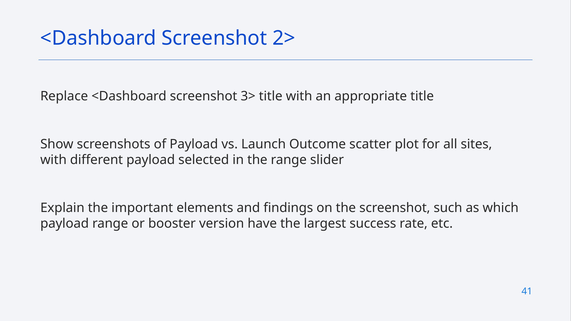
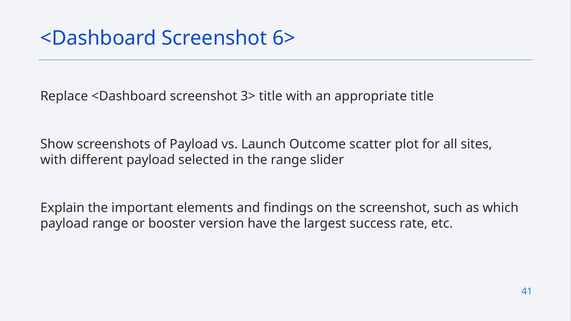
2>: 2> -> 6>
